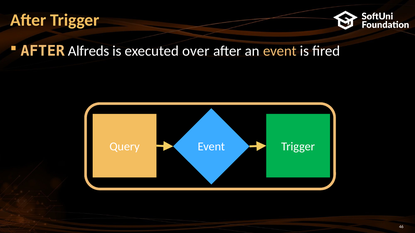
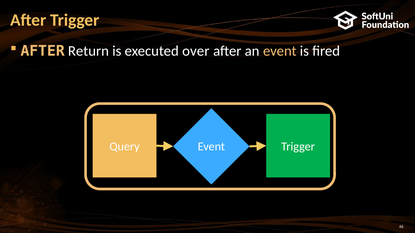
Alfreds: Alfreds -> Return
